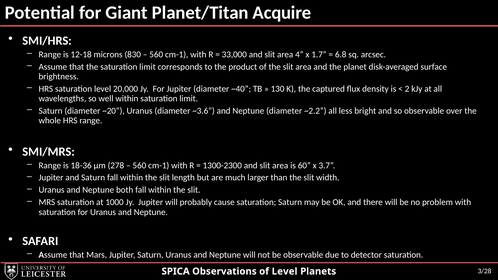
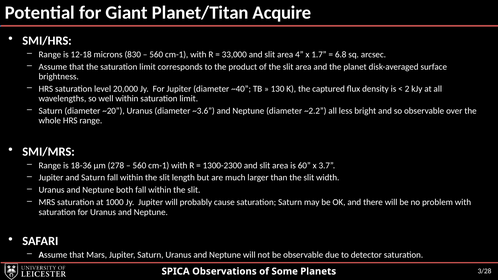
of Level: Level -> Some
